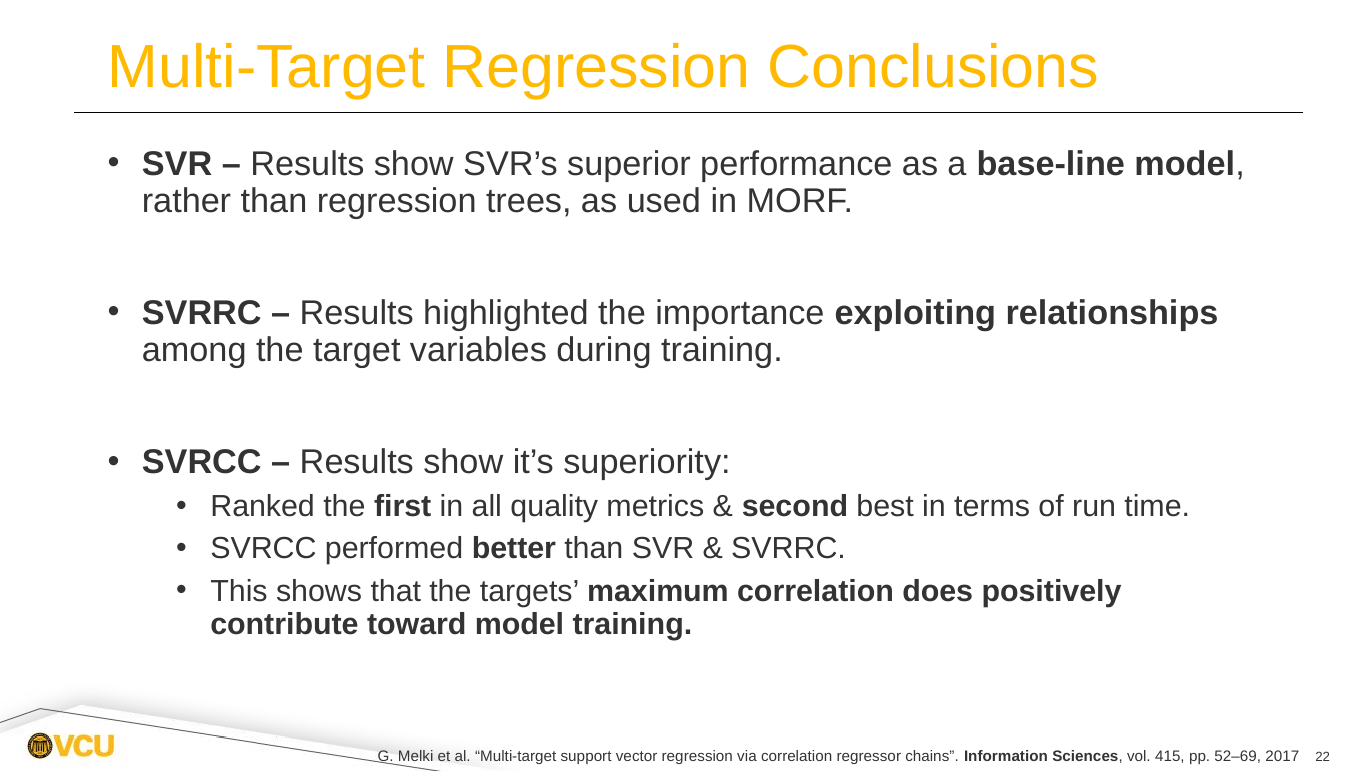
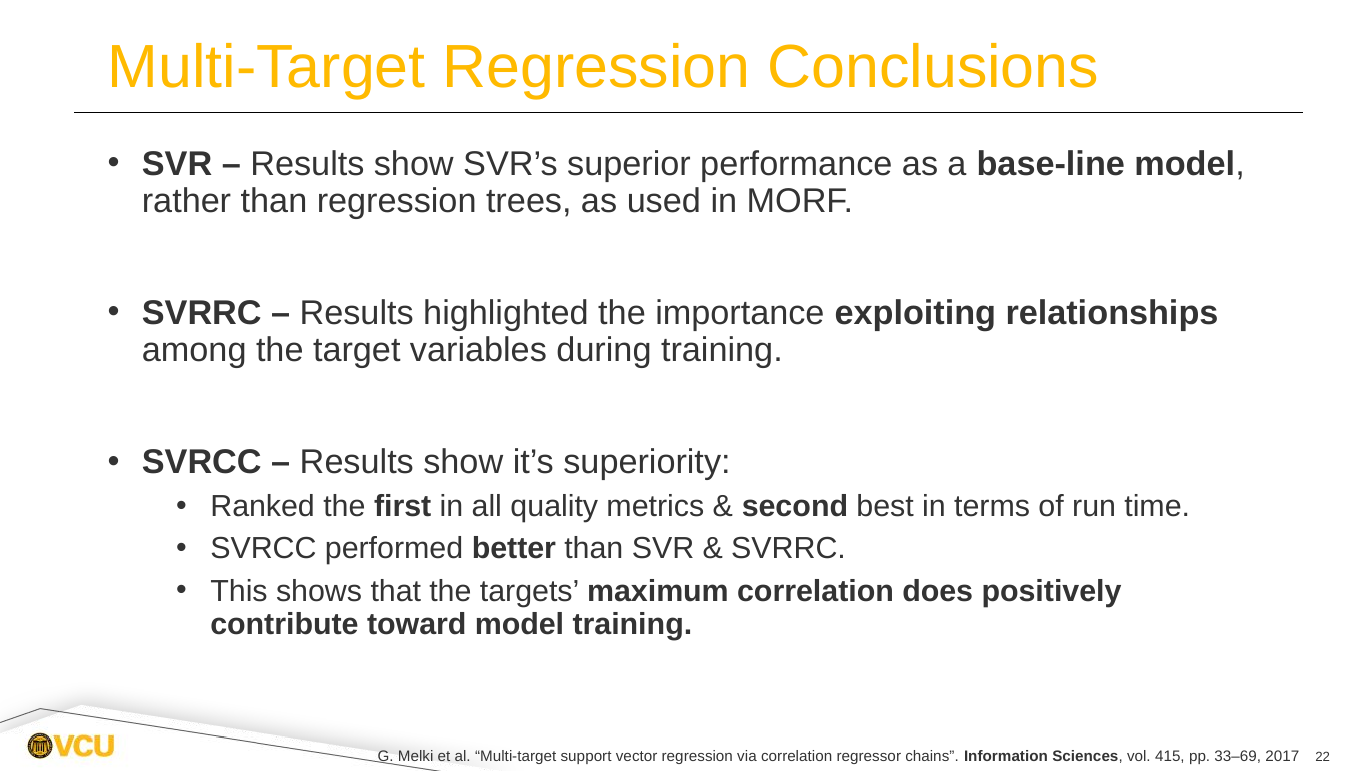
52–69: 52–69 -> 33–69
